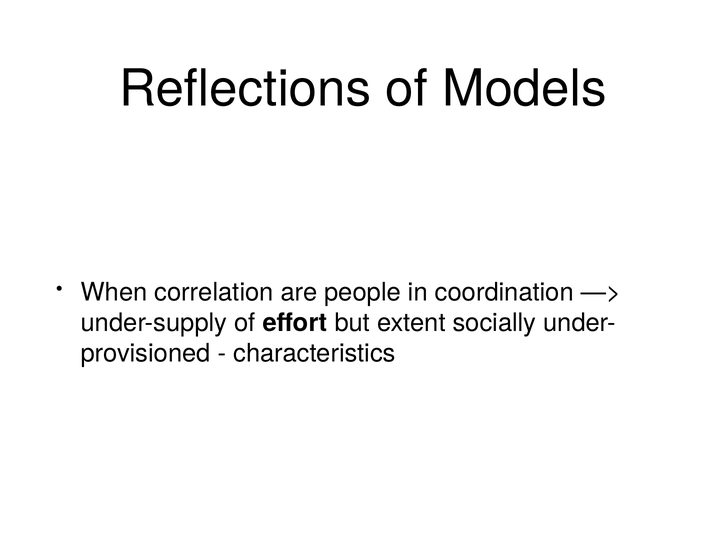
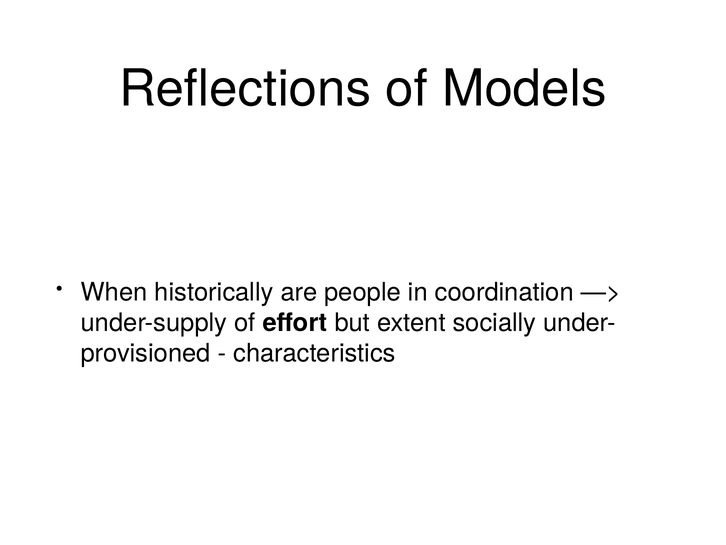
correlation: correlation -> historically
